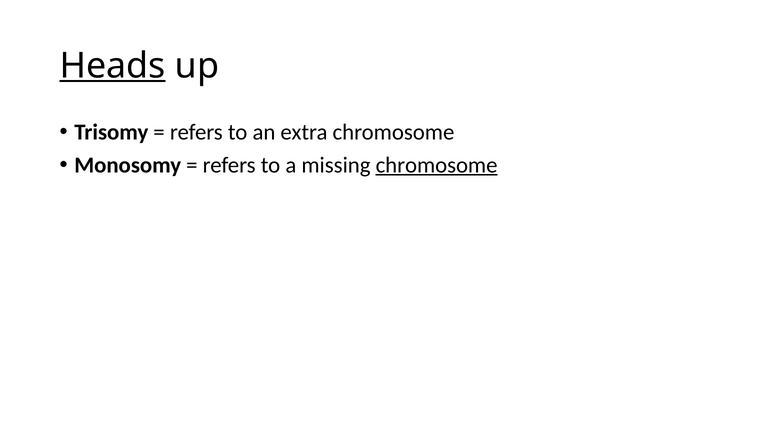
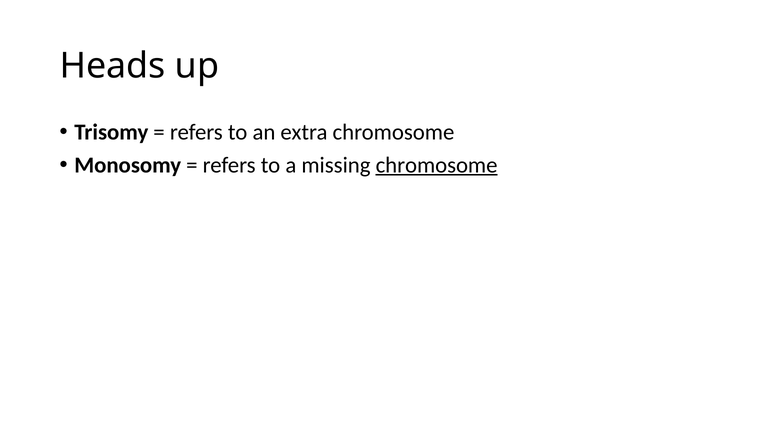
Heads underline: present -> none
